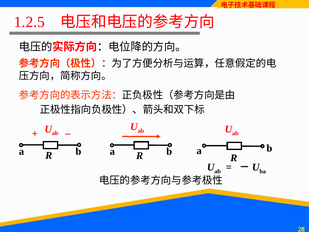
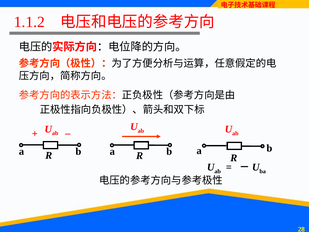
1.2.5: 1.2.5 -> 1.1.2
